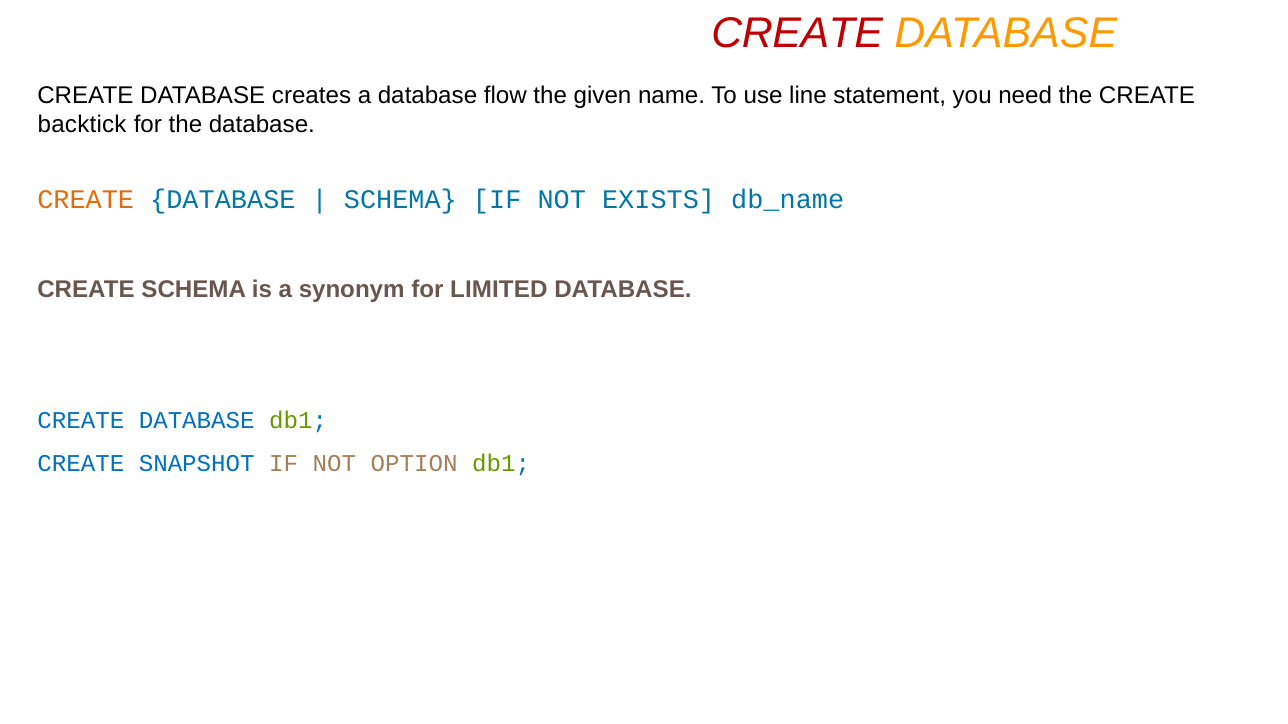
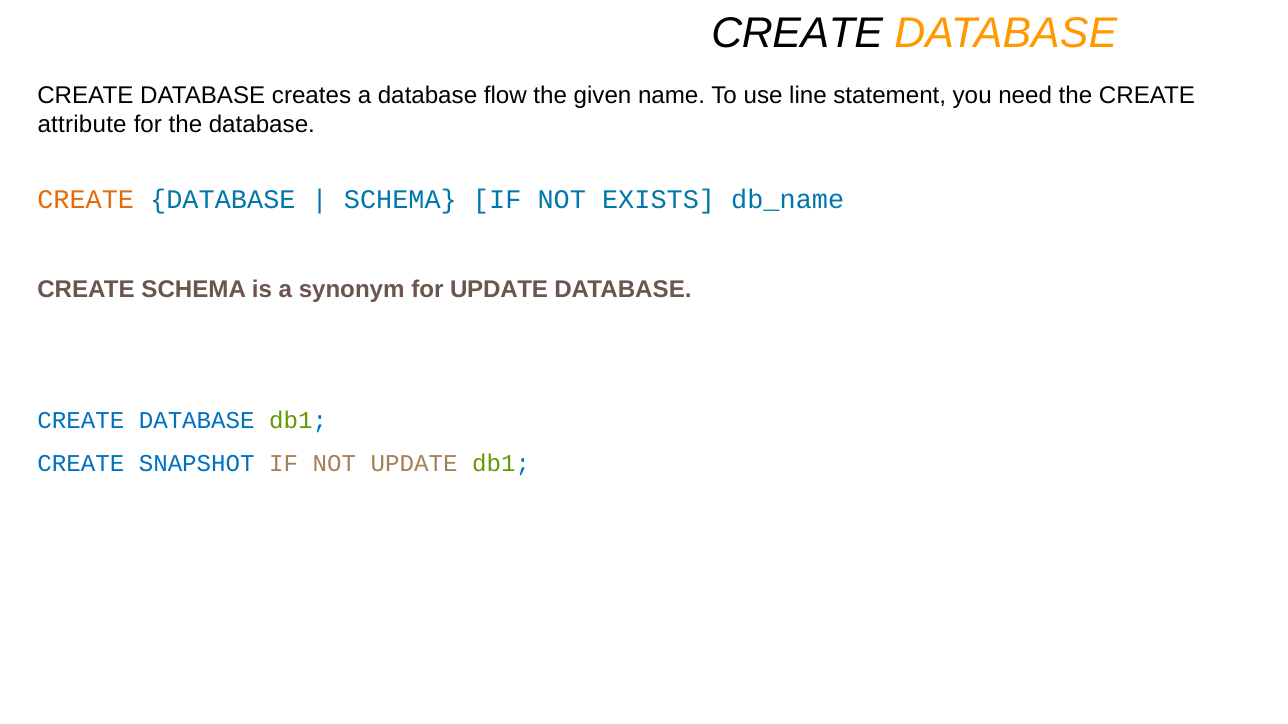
CREATE at (797, 34) colour: red -> black
backtick: backtick -> attribute
for LIMITED: LIMITED -> UPDATE
NOT OPTION: OPTION -> UPDATE
